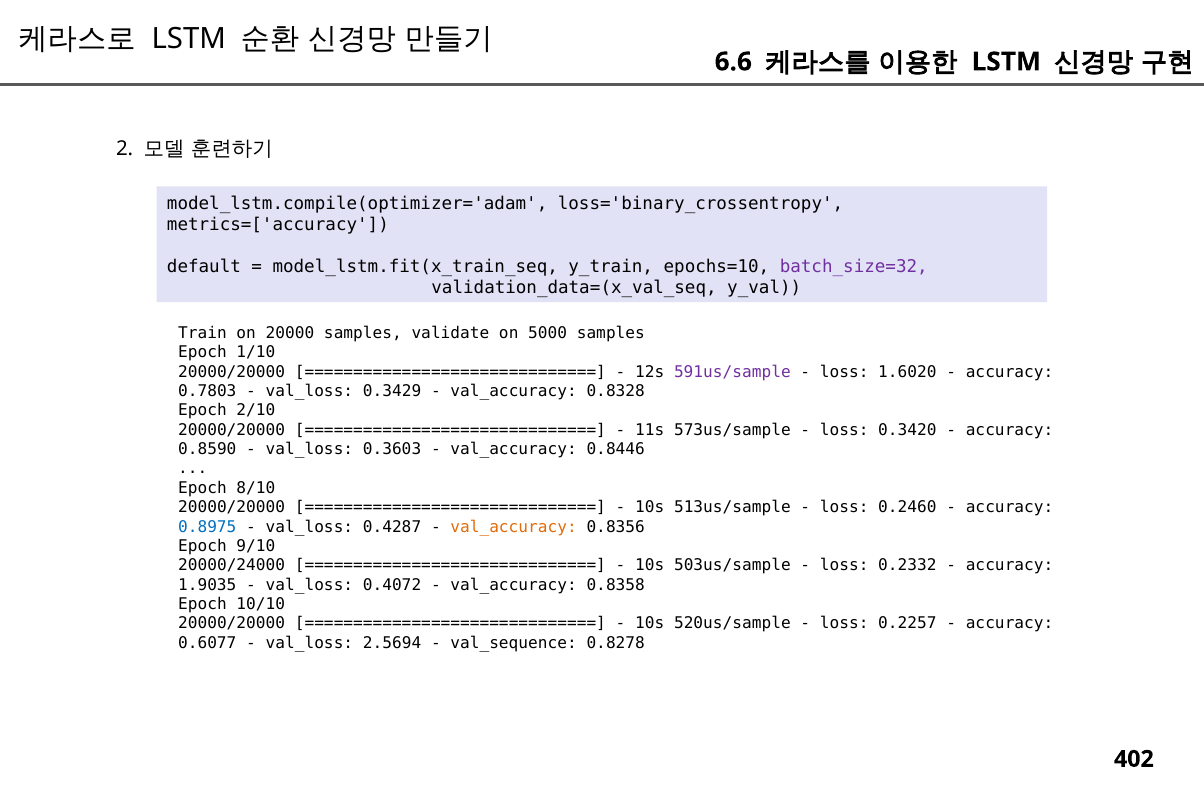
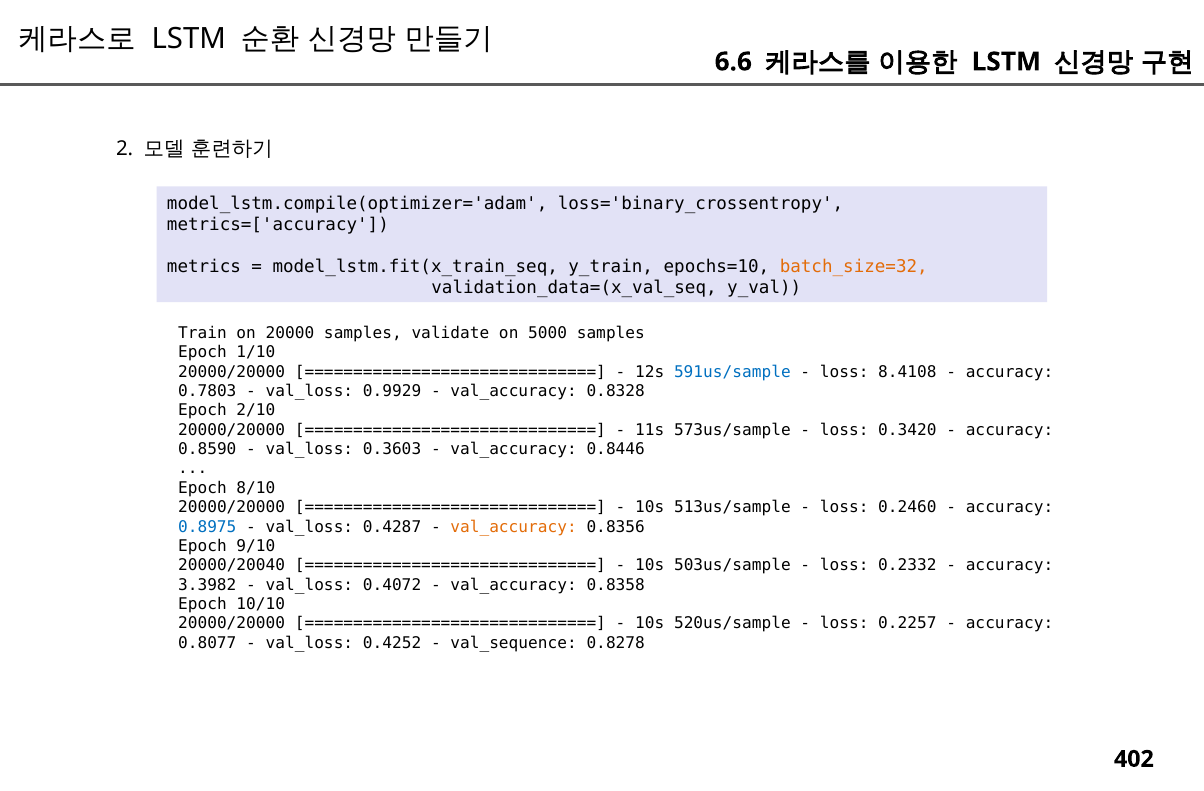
default: default -> metrics
batch_size=32 colour: purple -> orange
591us/sample colour: purple -> blue
1.6020: 1.6020 -> 8.4108
0.3429: 0.3429 -> 0.9929
20000/24000: 20000/24000 -> 20000/20040
1.9035: 1.9035 -> 3.3982
0.6077: 0.6077 -> 0.8077
2.5694: 2.5694 -> 0.4252
